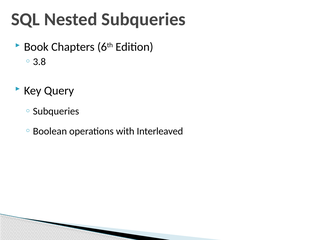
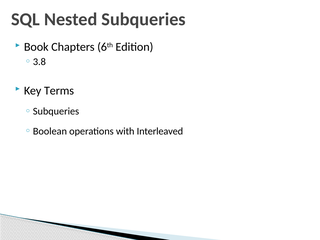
Query: Query -> Terms
